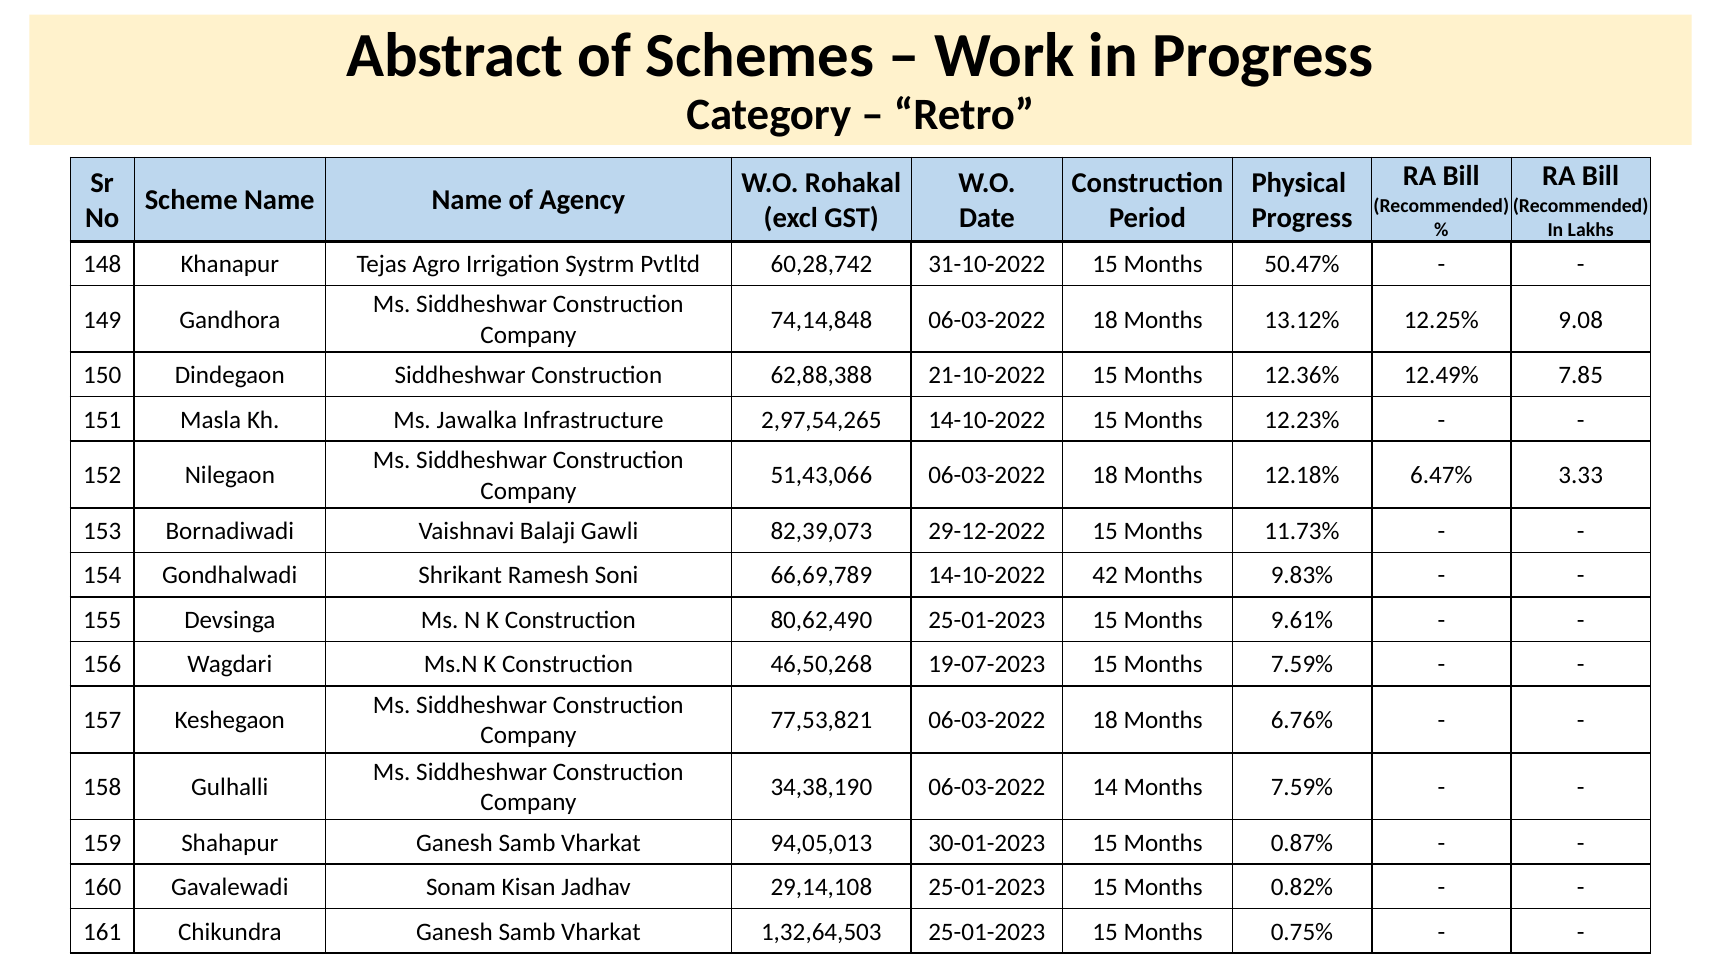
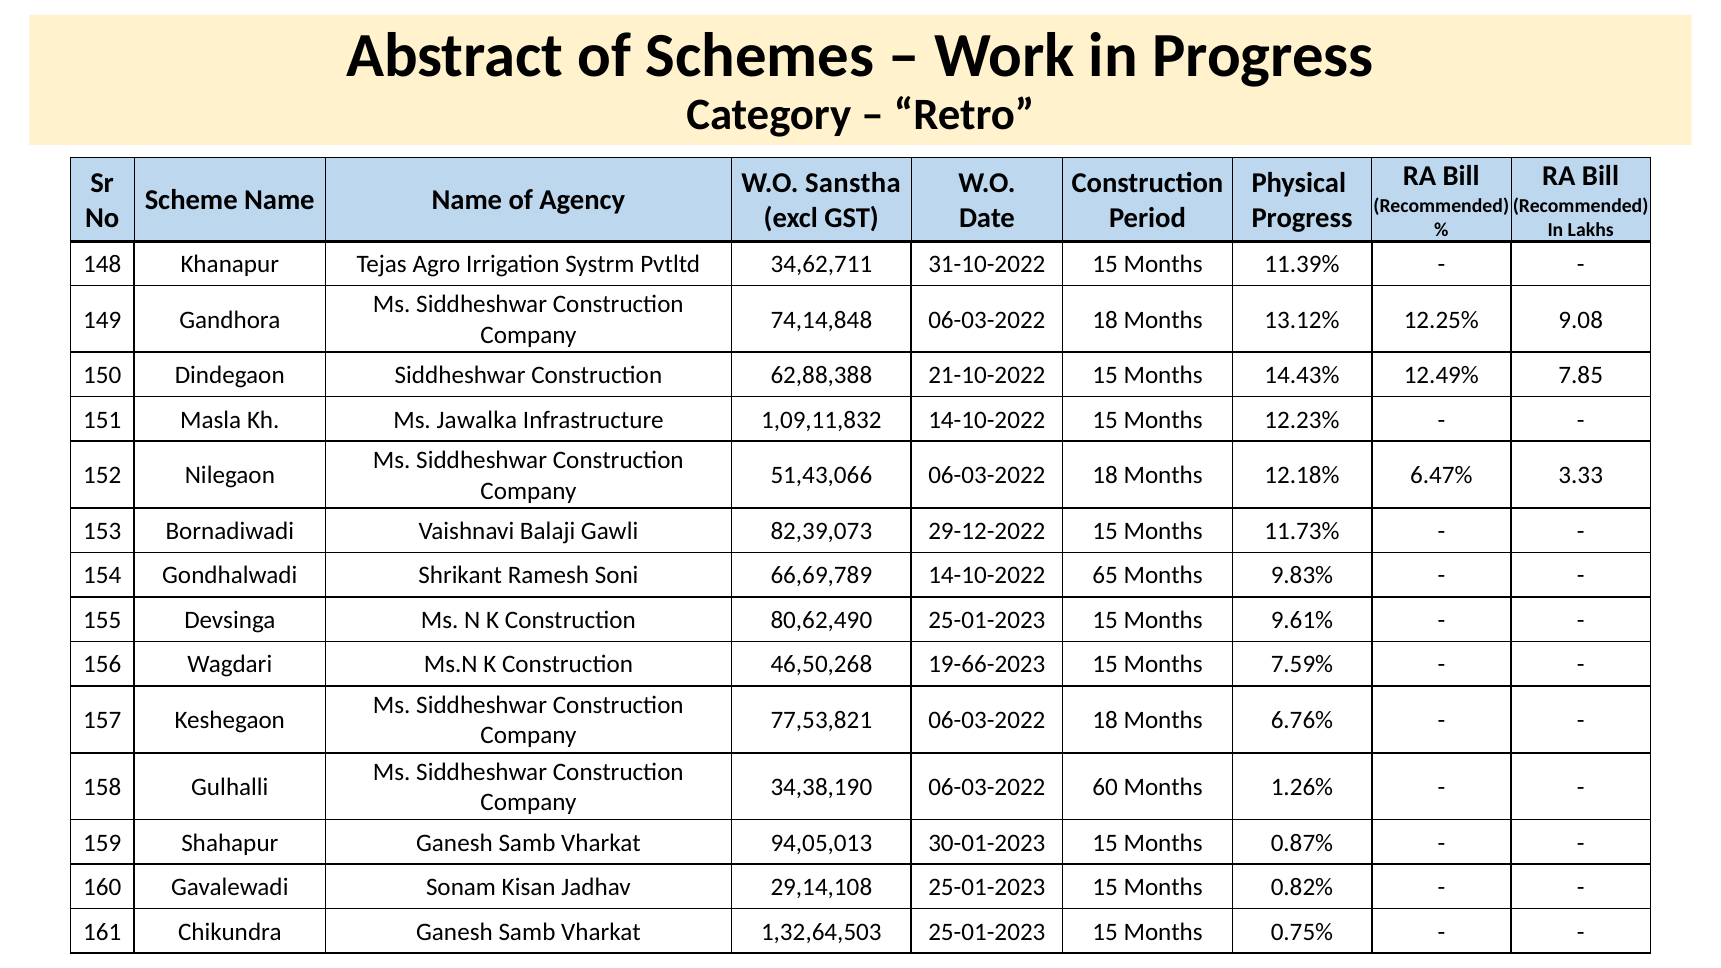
Rohakal: Rohakal -> Sanstha
60,28,742: 60,28,742 -> 34,62,711
50.47%: 50.47% -> 11.39%
12.36%: 12.36% -> 14.43%
2,97,54,265: 2,97,54,265 -> 1,09,11,832
42: 42 -> 65
19-07-2023: 19-07-2023 -> 19-66-2023
14: 14 -> 60
7.59% at (1302, 787): 7.59% -> 1.26%
